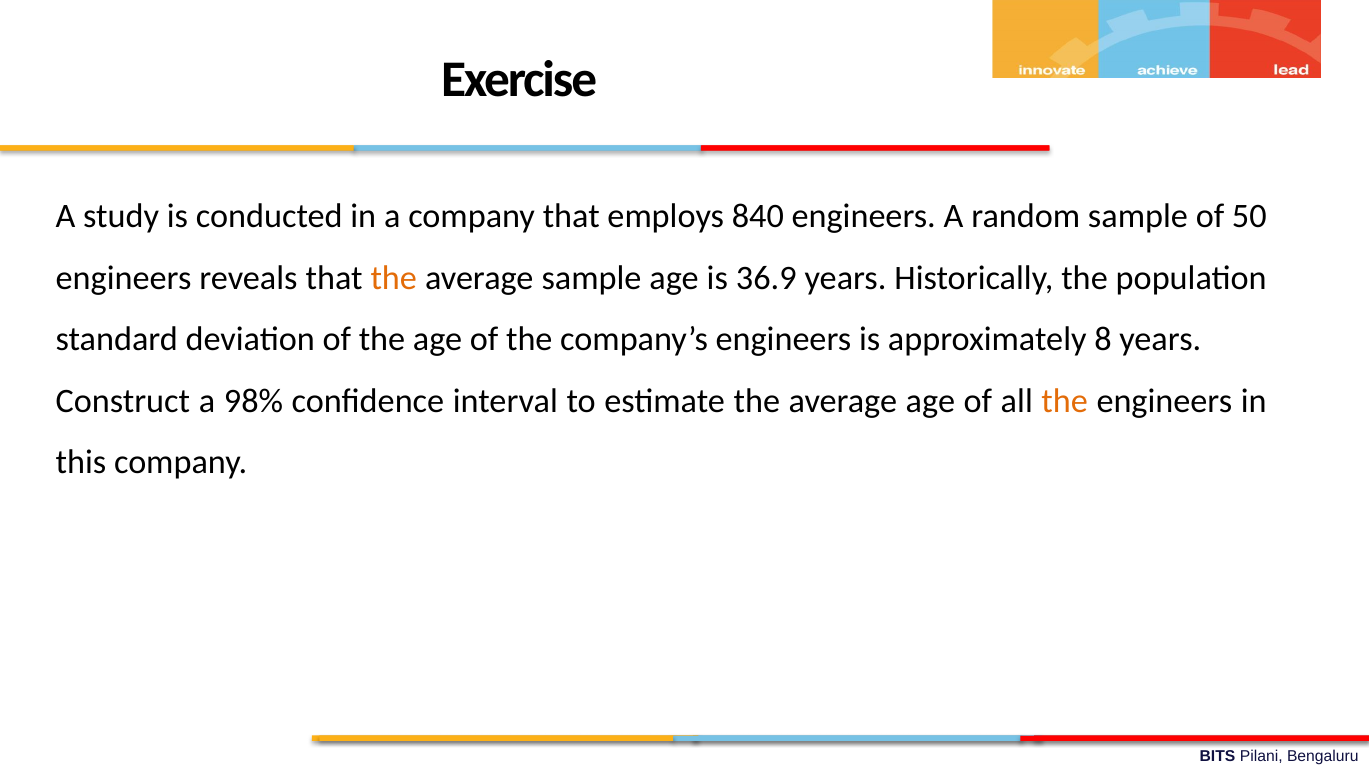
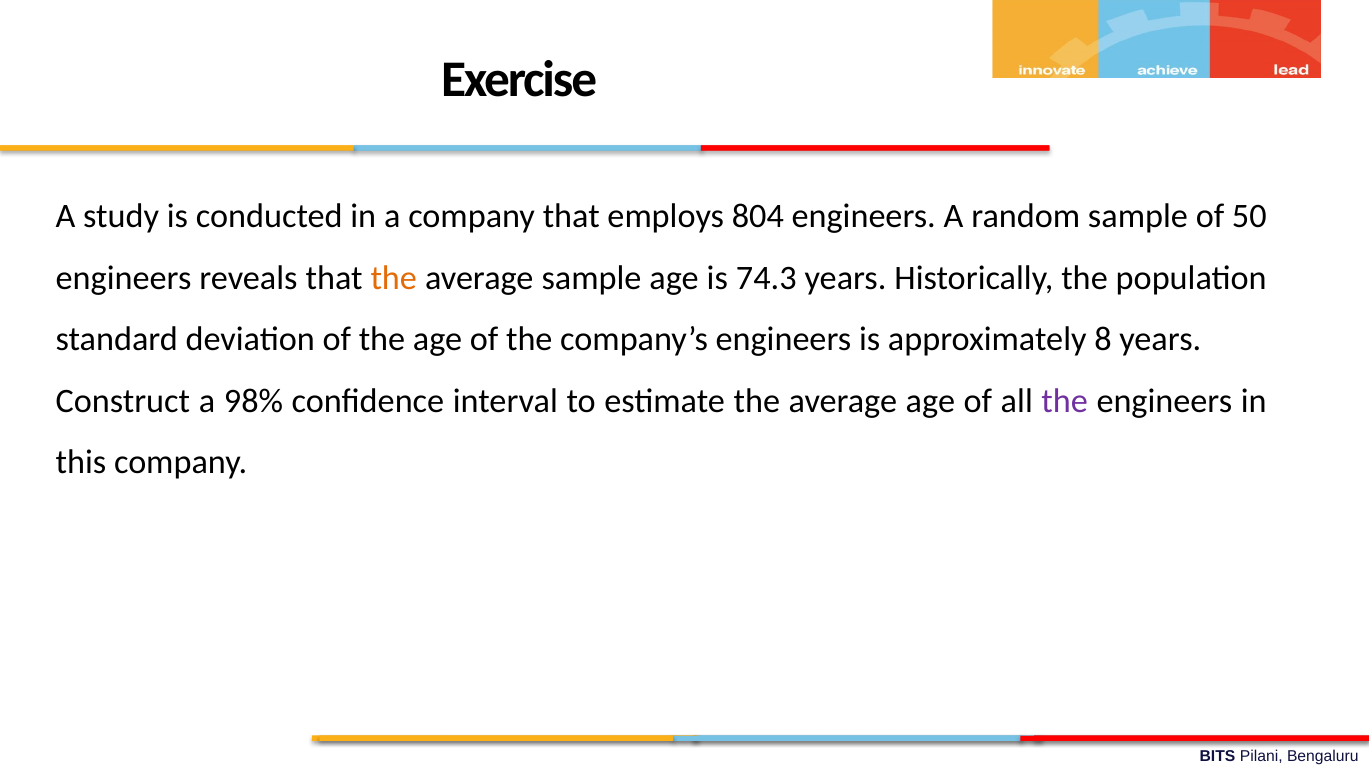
840: 840 -> 804
36.9: 36.9 -> 74.3
the at (1065, 401) colour: orange -> purple
